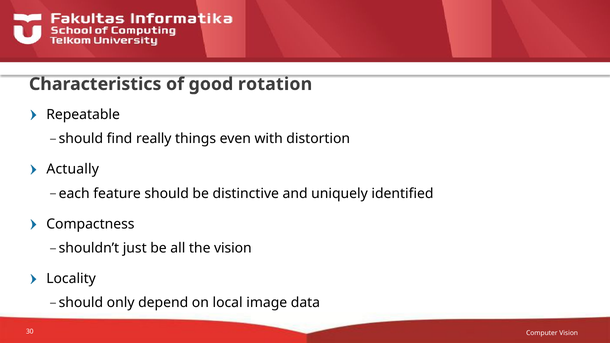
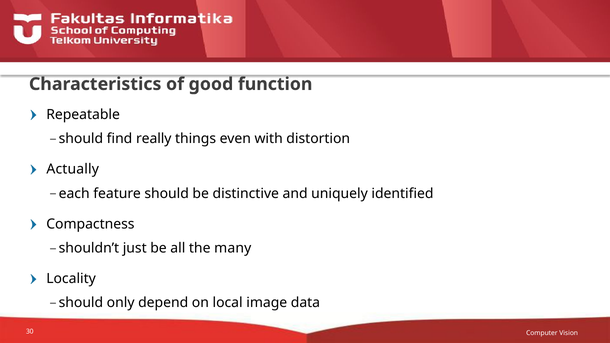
rotation: rotation -> function
the vision: vision -> many
